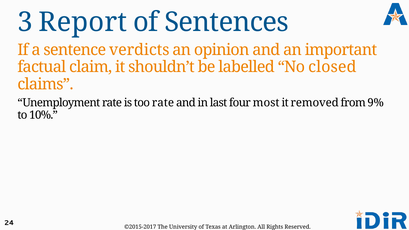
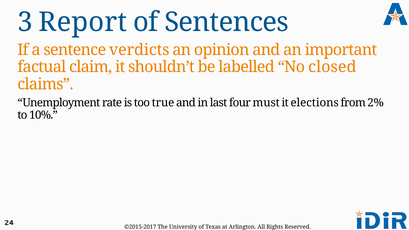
too rate: rate -> true
most: most -> must
removed: removed -> elections
9%: 9% -> 2%
